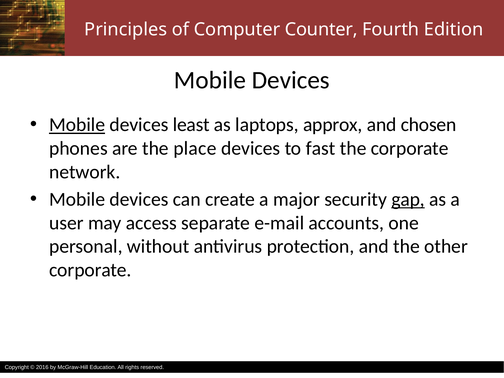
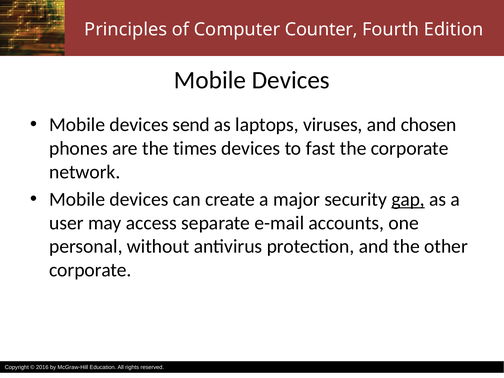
Mobile at (77, 125) underline: present -> none
least: least -> send
approx: approx -> viruses
place: place -> times
